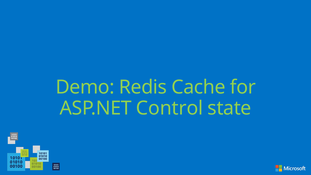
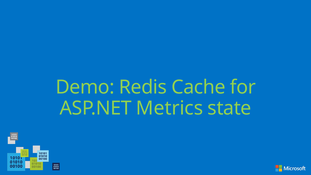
Control: Control -> Metrics
